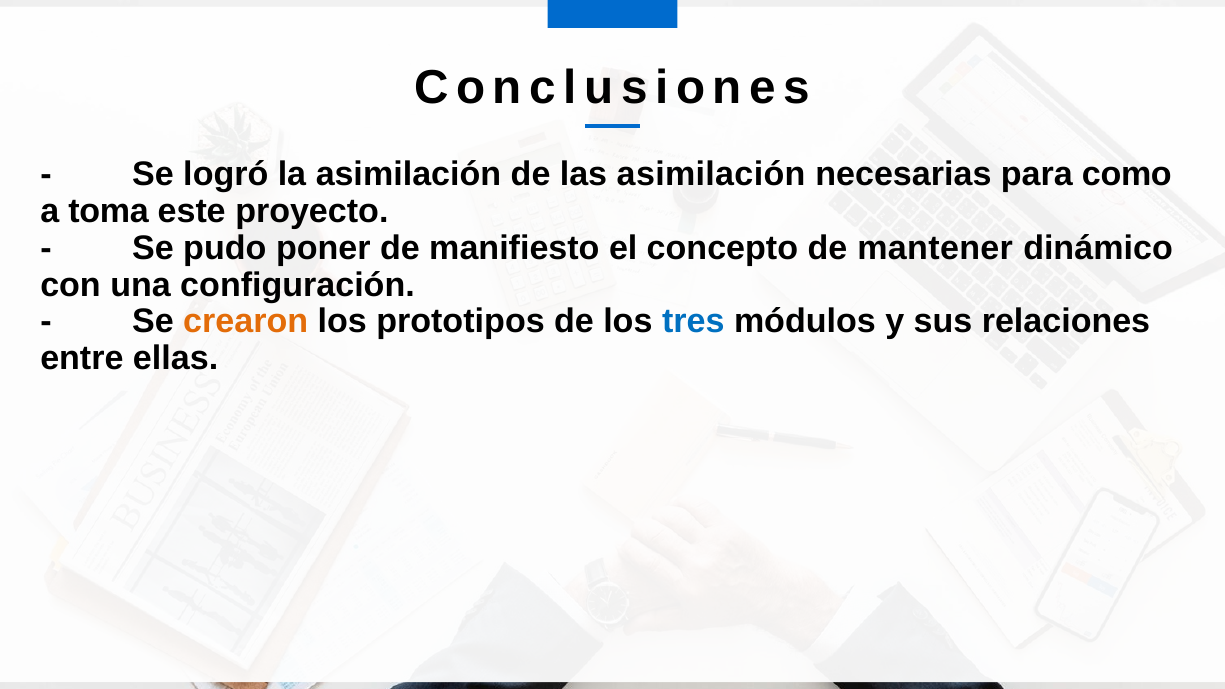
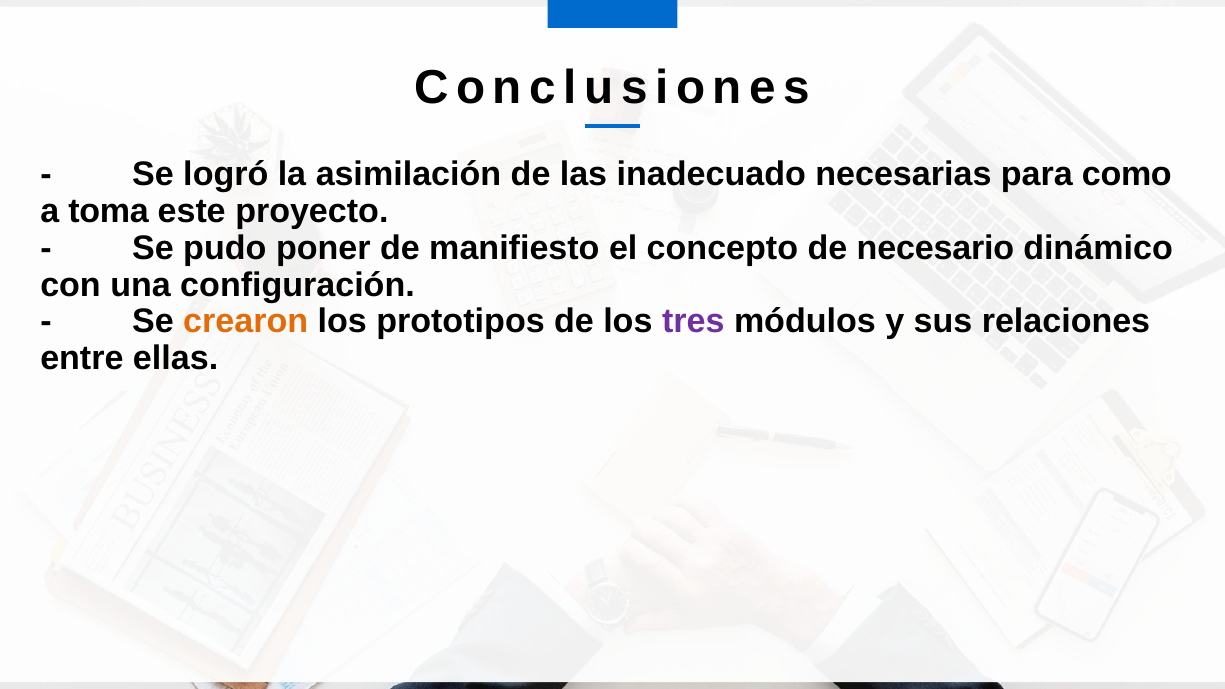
las asimilación: asimilación -> inadecuado
mantener: mantener -> necesario
tres colour: blue -> purple
